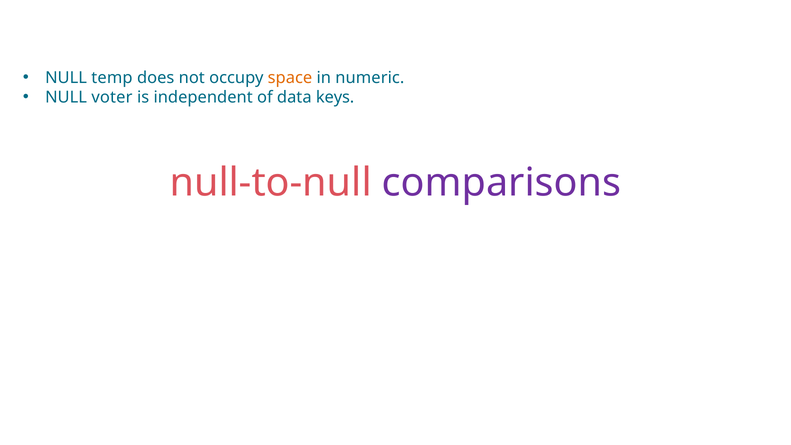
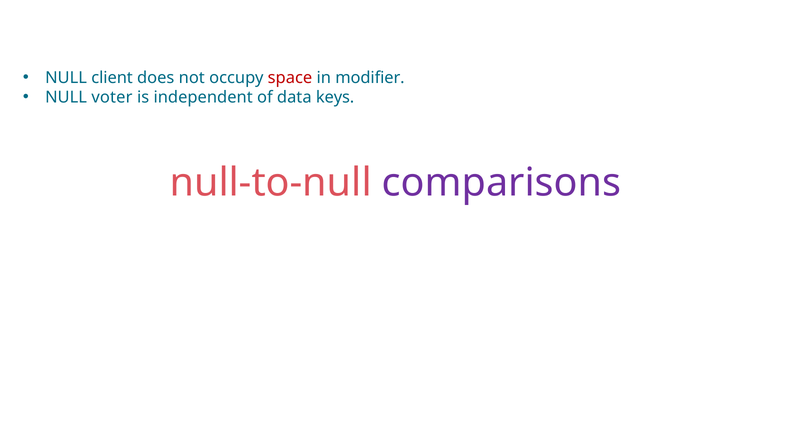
temp: temp -> client
space colour: orange -> red
numeric: numeric -> modifier
